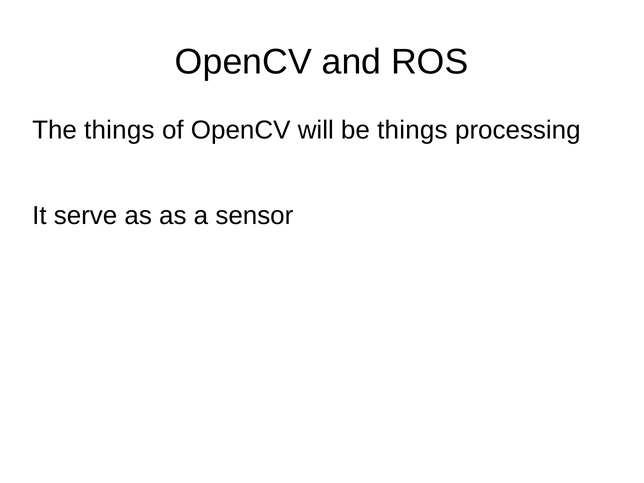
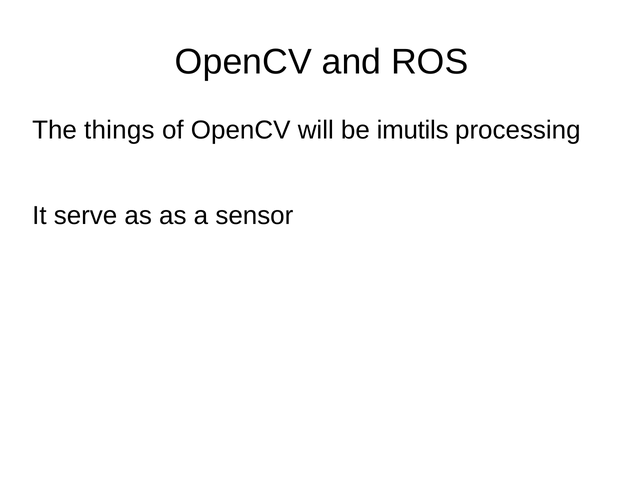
be things: things -> imutils
